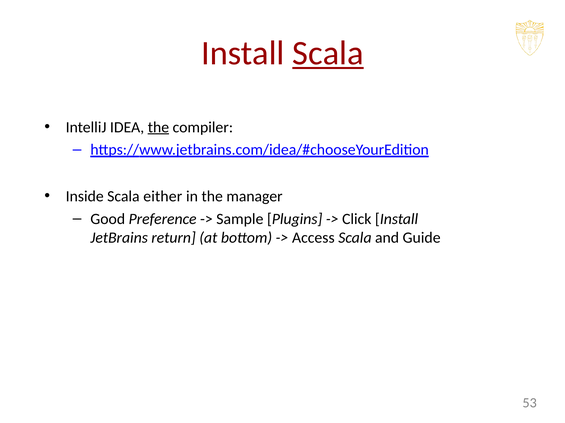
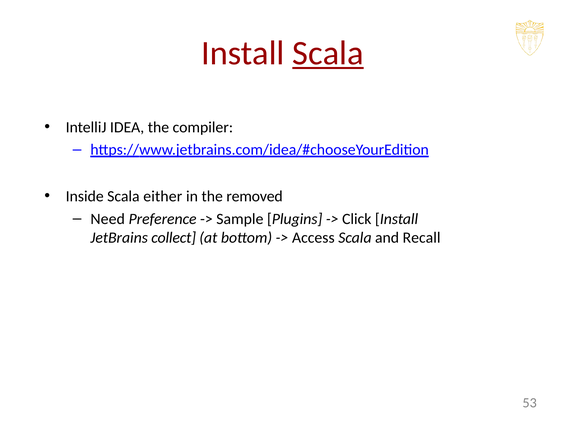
the at (158, 127) underline: present -> none
manager: manager -> removed
Good: Good -> Need
return: return -> collect
Guide: Guide -> Recall
